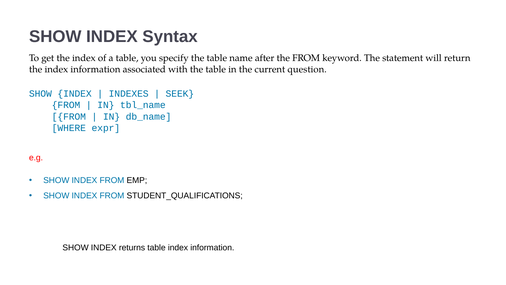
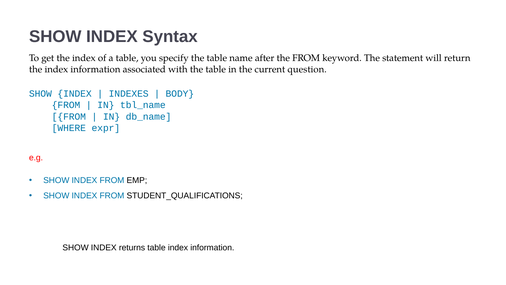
SEEK: SEEK -> BODY
